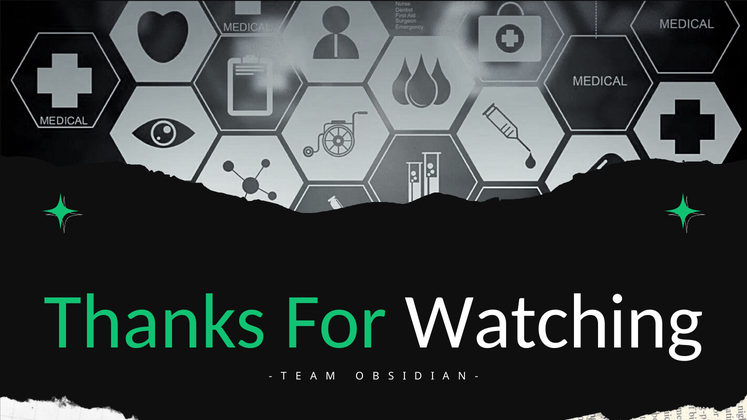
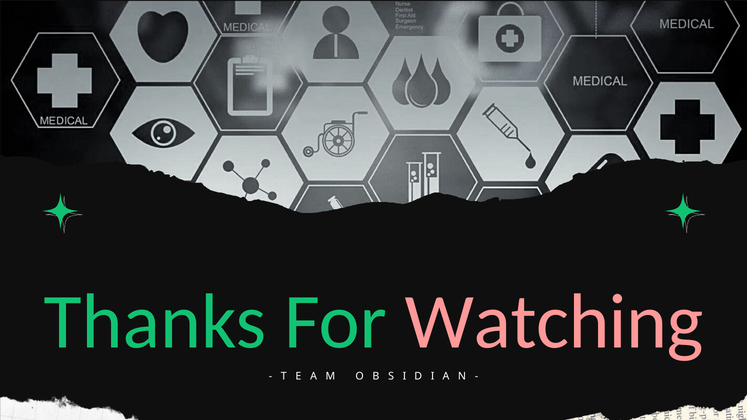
Watching colour: white -> pink
